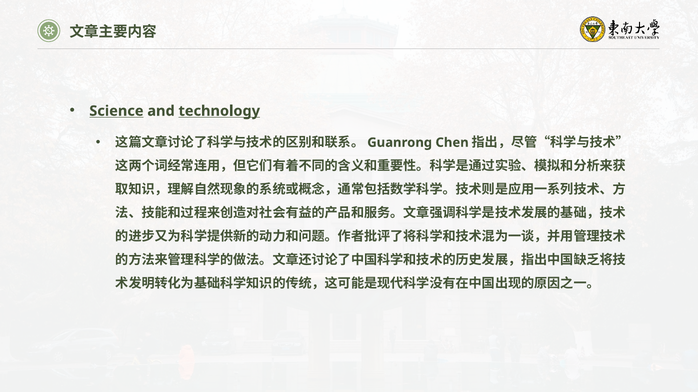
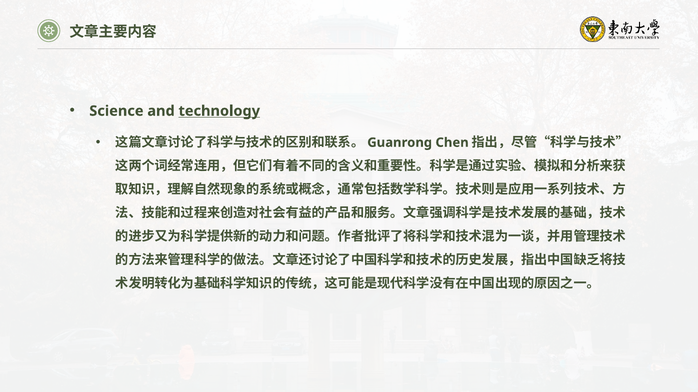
Science underline: present -> none
